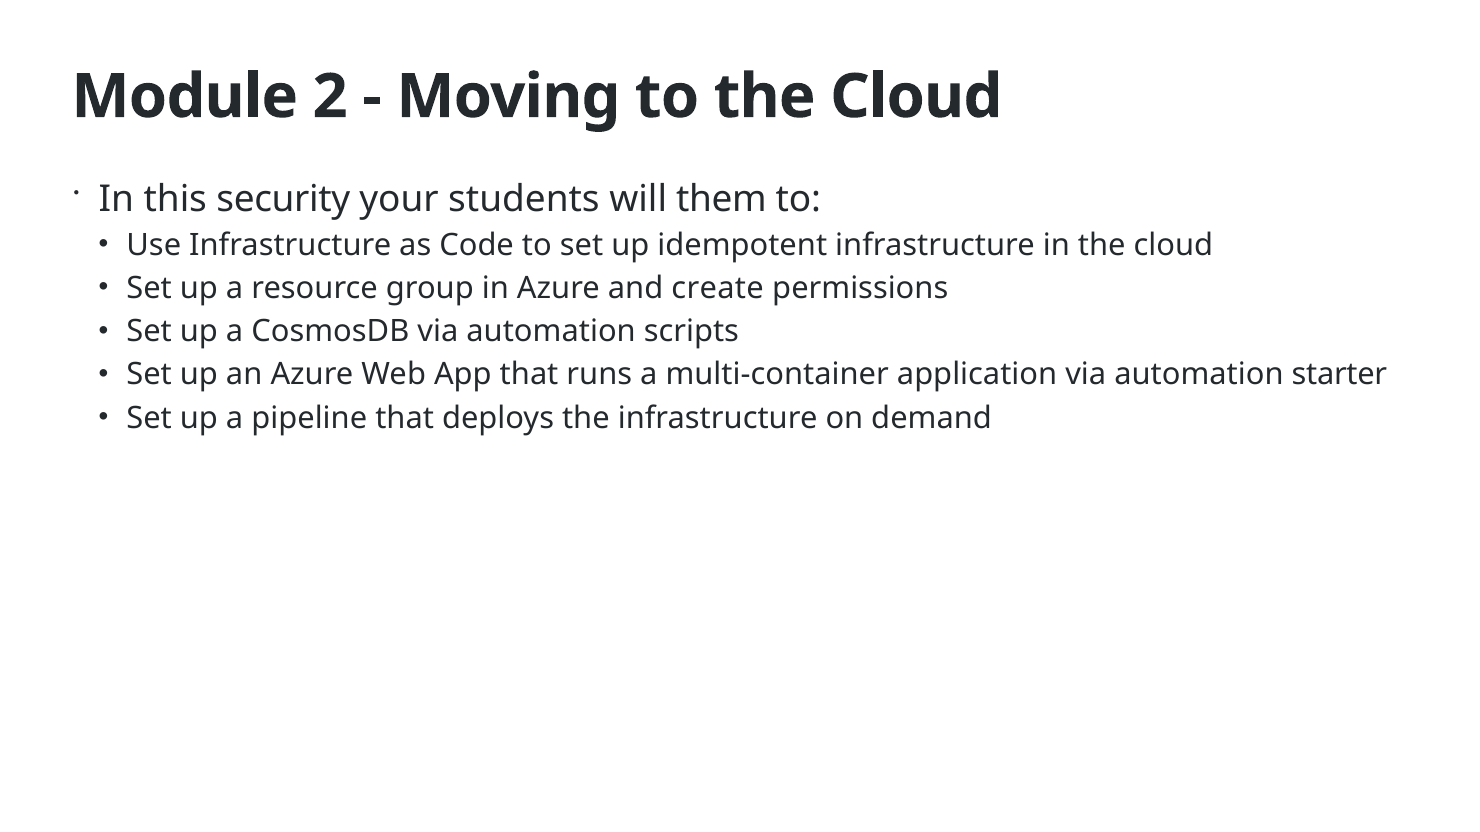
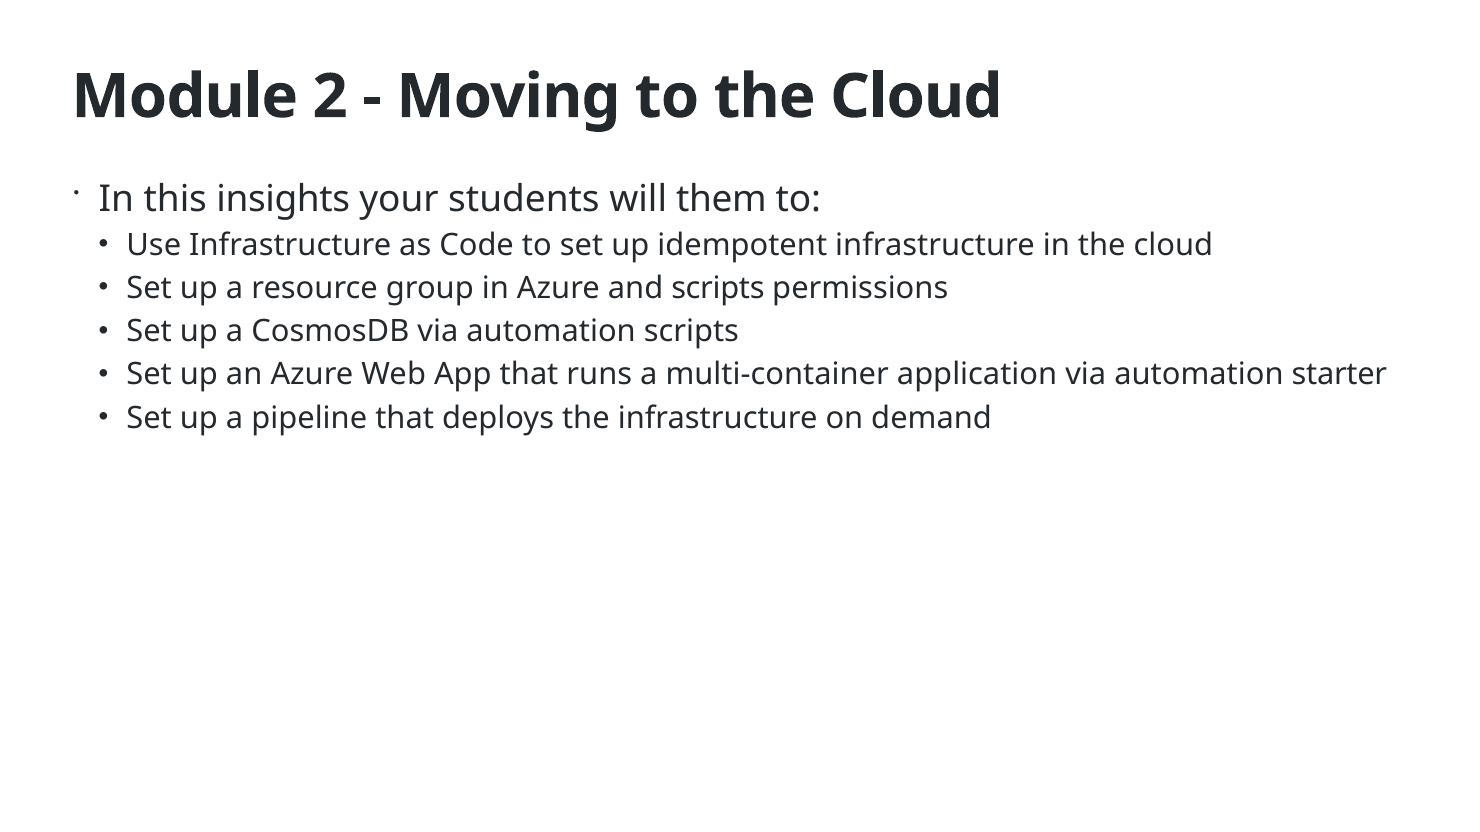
security: security -> insights
and create: create -> scripts
